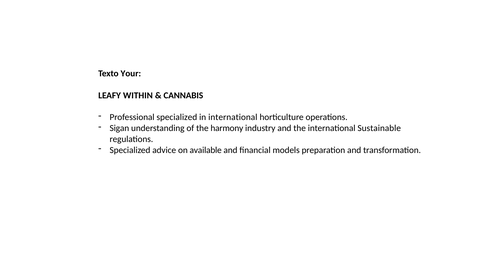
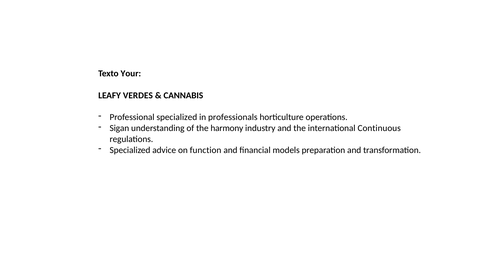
WITHIN: WITHIN -> VERDES
in international: international -> professionals
Sustainable: Sustainable -> Continuous
available: available -> function
